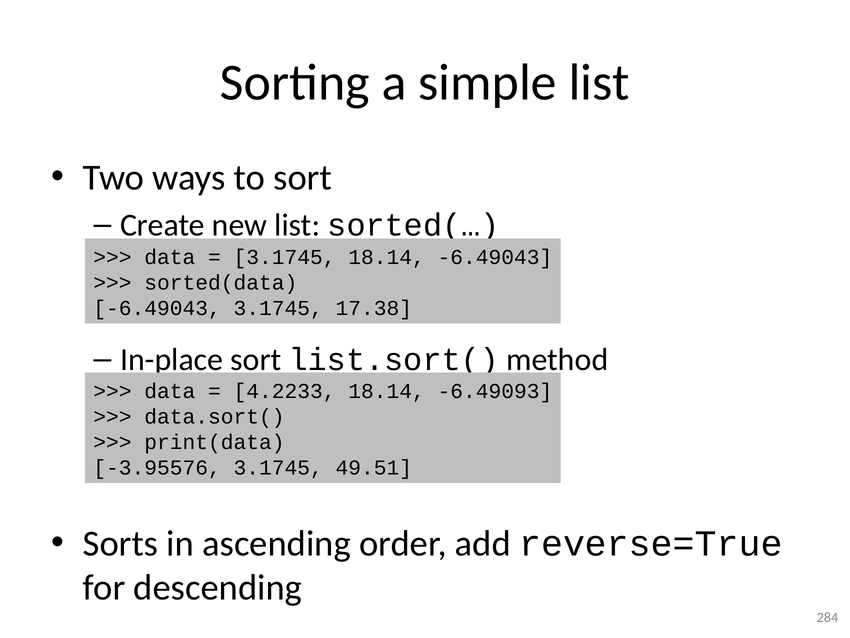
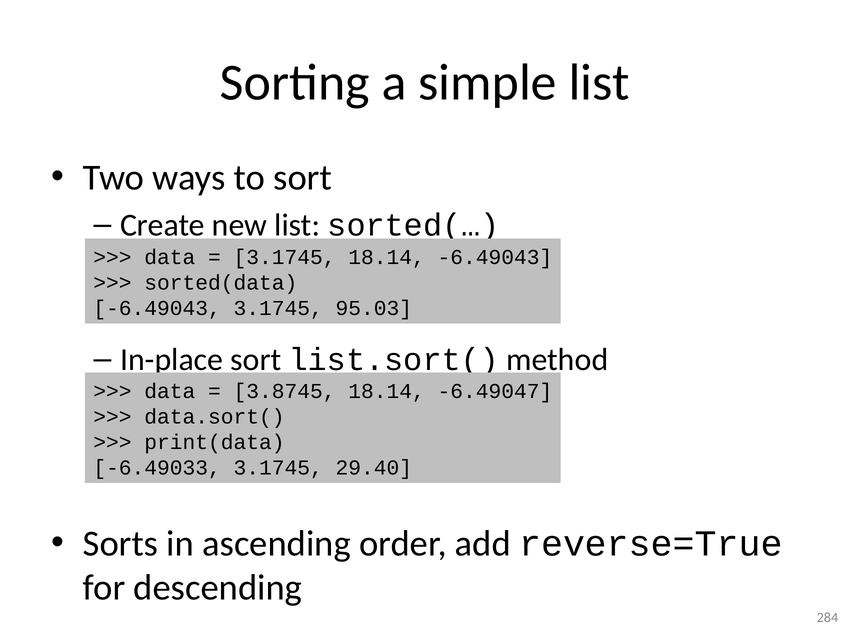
17.38: 17.38 -> 95.03
4.2233: 4.2233 -> 3.8745
-6.49093: -6.49093 -> -6.49047
-3.95576: -3.95576 -> -6.49033
49.51: 49.51 -> 29.40
